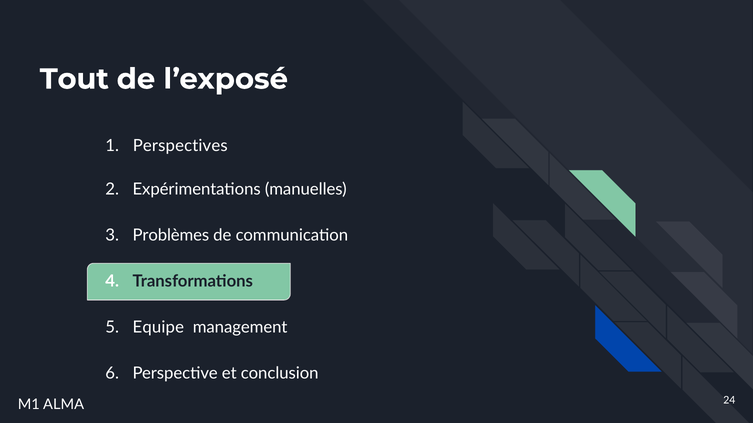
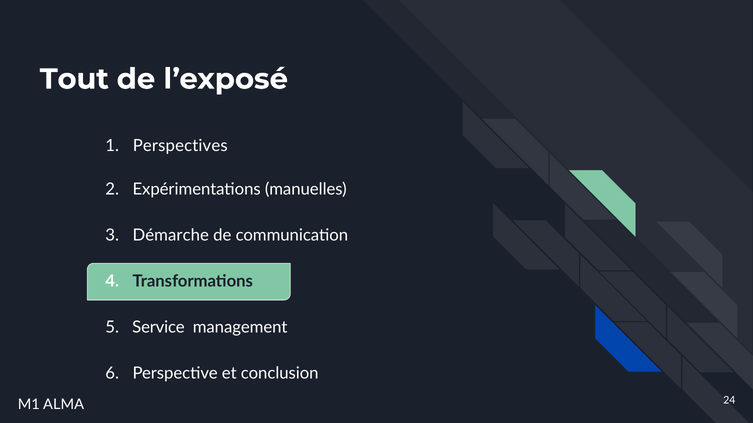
Problèmes: Problèmes -> Démarche
Equipe: Equipe -> Service
